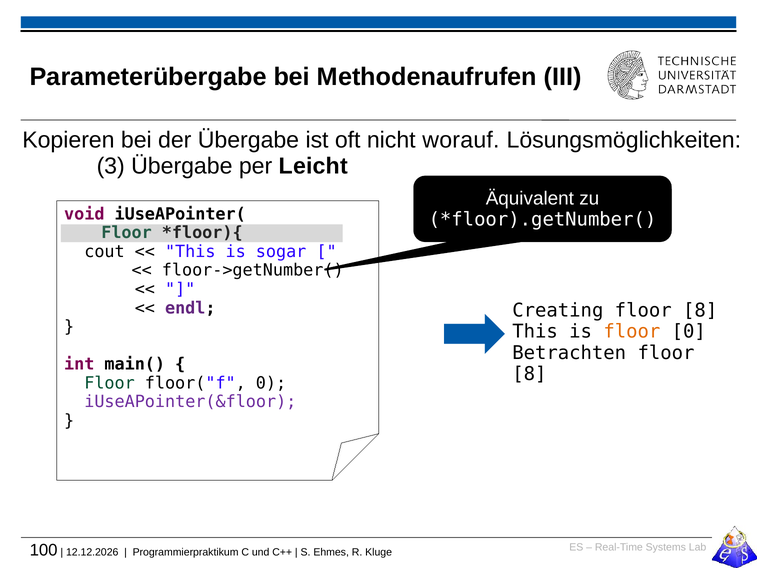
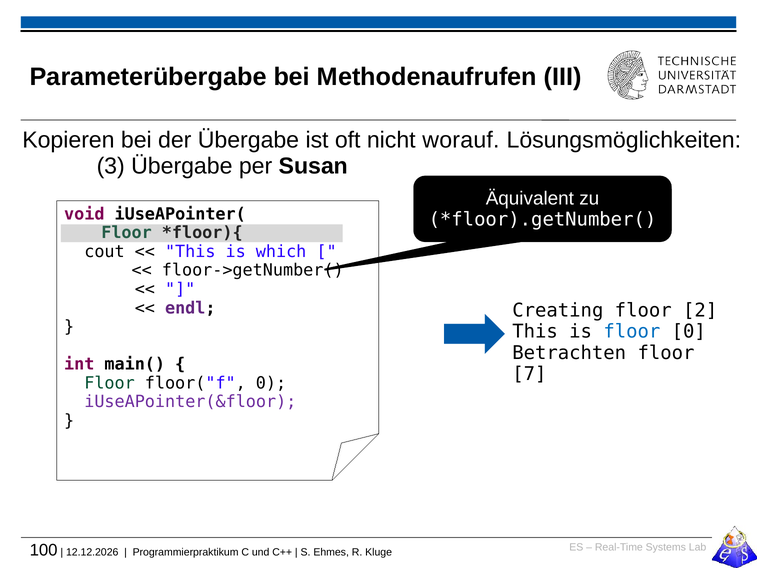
Leicht: Leicht -> Susan
sogar: sogar -> which
Creating floor 8: 8 -> 2
floor at (632, 332) colour: orange -> blue
8 at (529, 374): 8 -> 7
